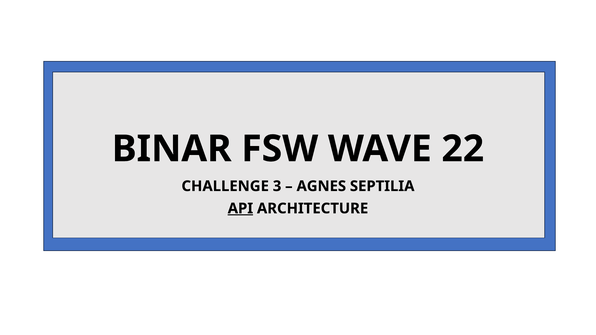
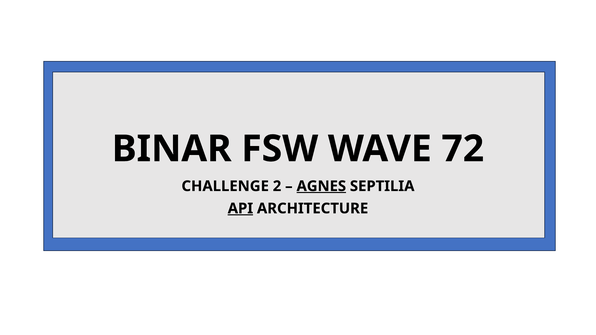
22: 22 -> 72
3: 3 -> 2
AGNES underline: none -> present
